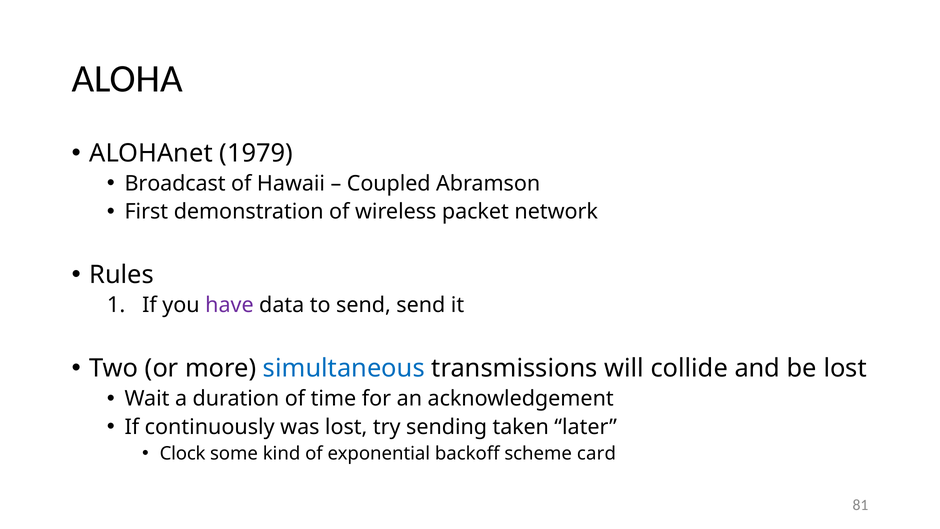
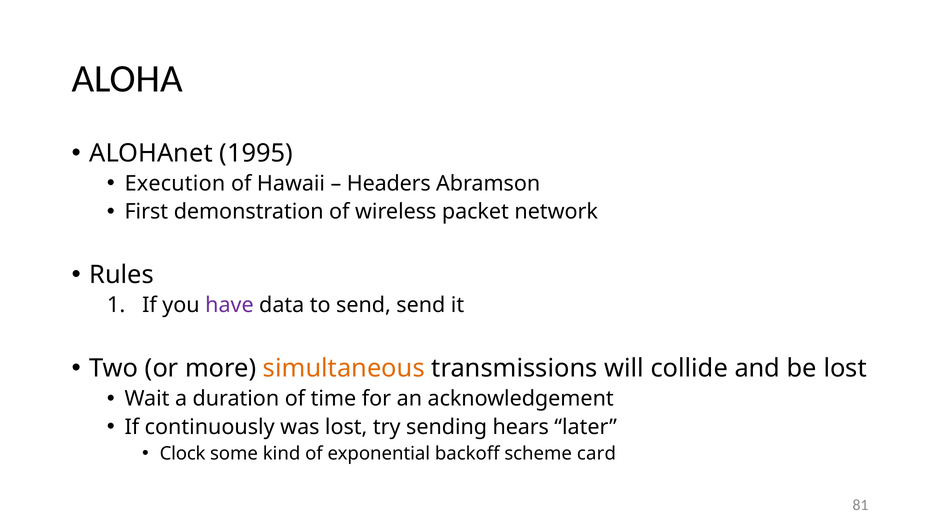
1979: 1979 -> 1995
Broadcast: Broadcast -> Execution
Coupled: Coupled -> Headers
simultaneous colour: blue -> orange
taken: taken -> hears
